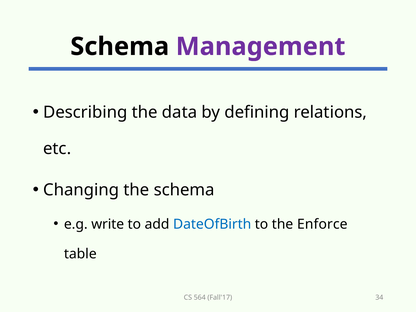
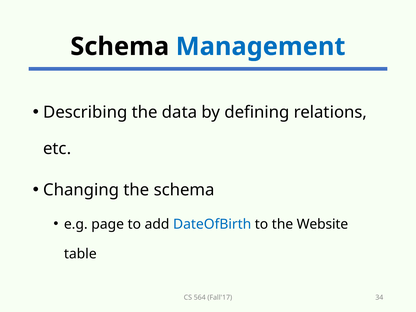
Management colour: purple -> blue
write: write -> page
Enforce: Enforce -> Website
